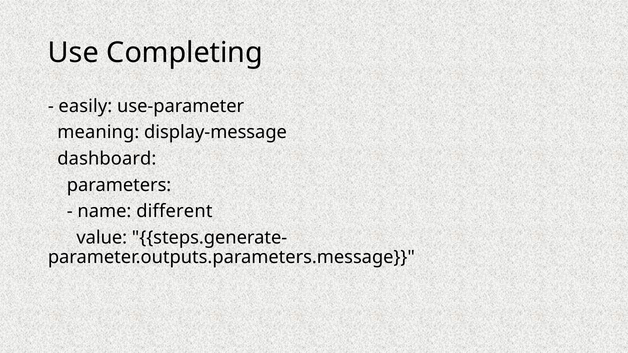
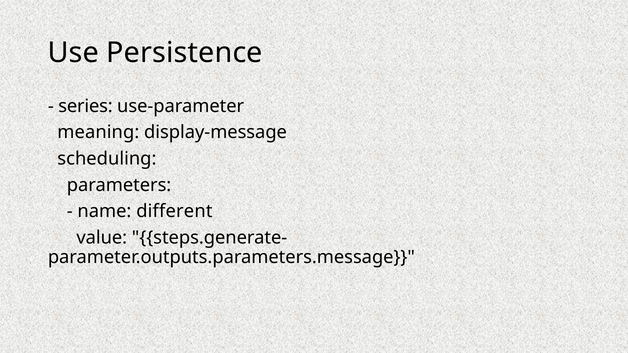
Completing: Completing -> Persistence
easily: easily -> series
dashboard: dashboard -> scheduling
